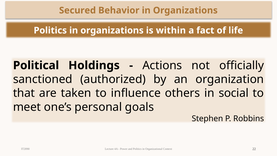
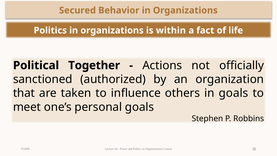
Holdings: Holdings -> Together
in social: social -> goals
